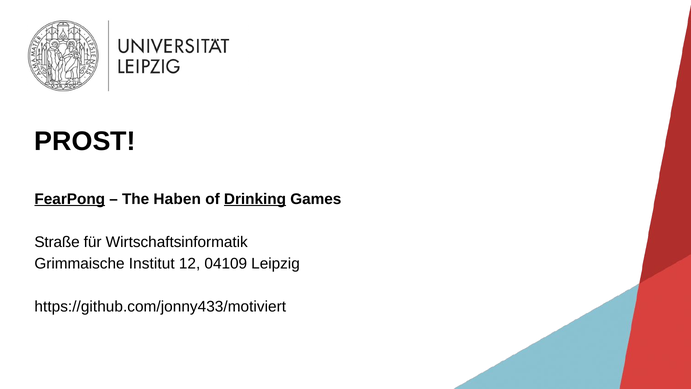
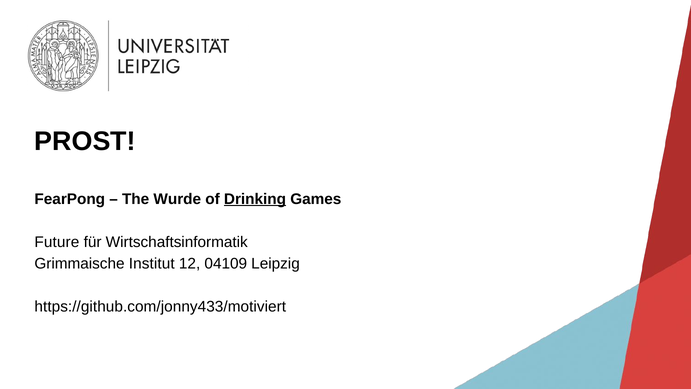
FearPong underline: present -> none
Haben: Haben -> Wurde
Straße: Straße -> Future
